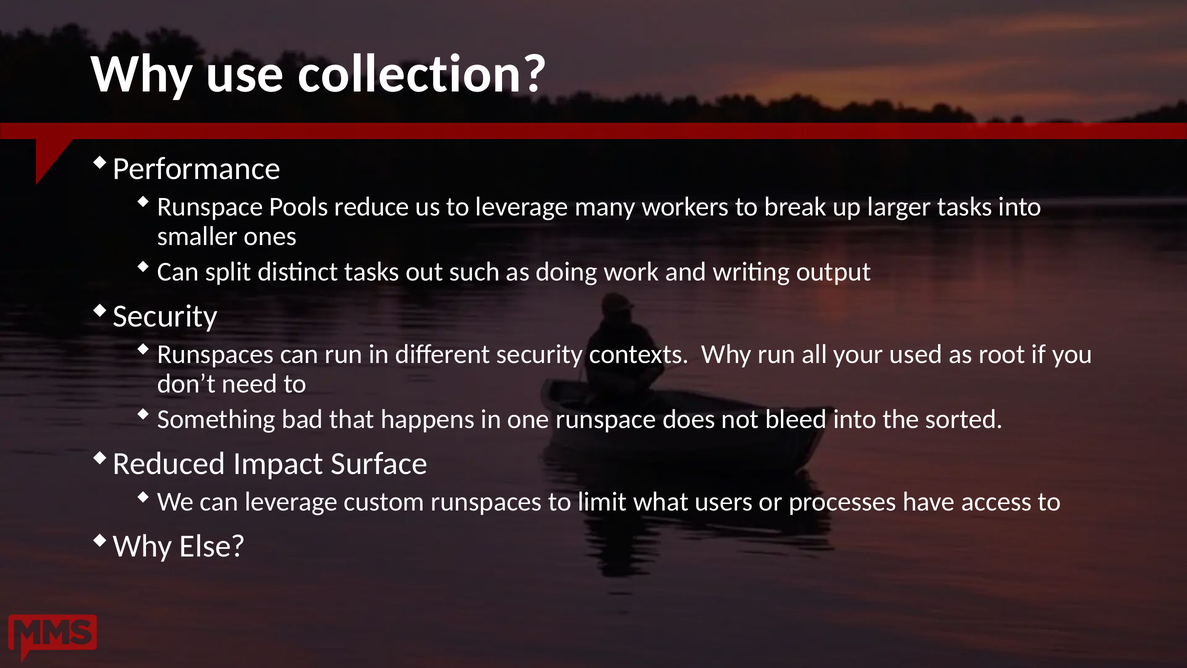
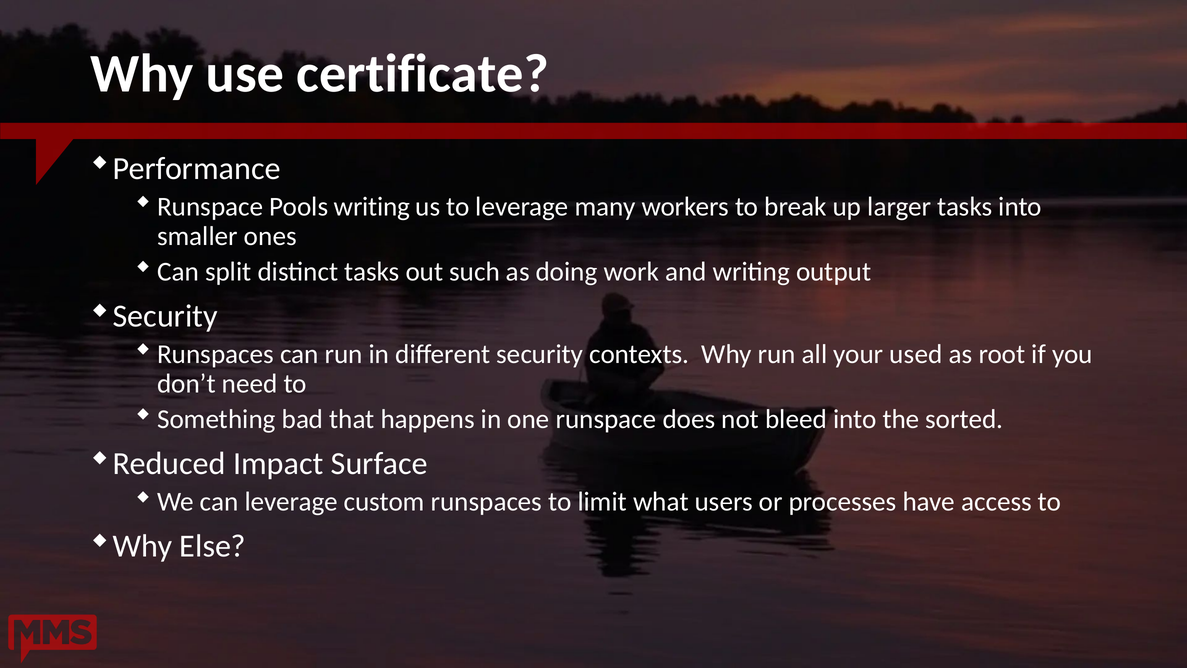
collection: collection -> certificate
Pools reduce: reduce -> writing
